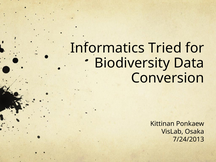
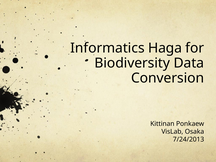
Tried: Tried -> Haga
